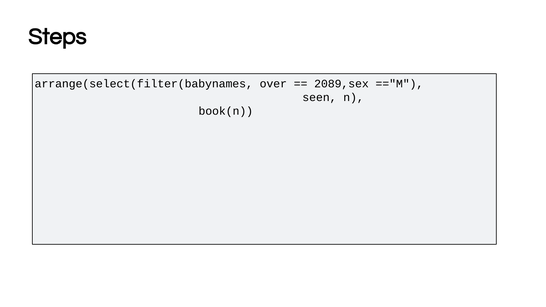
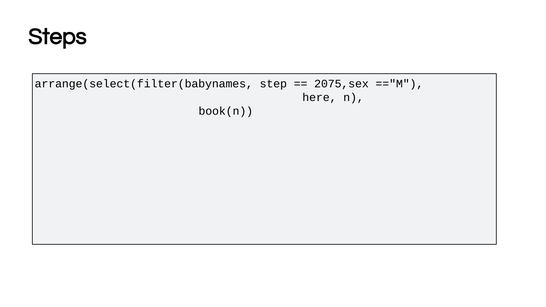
over: over -> step
2089,sex: 2089,sex -> 2075,sex
seen: seen -> here
